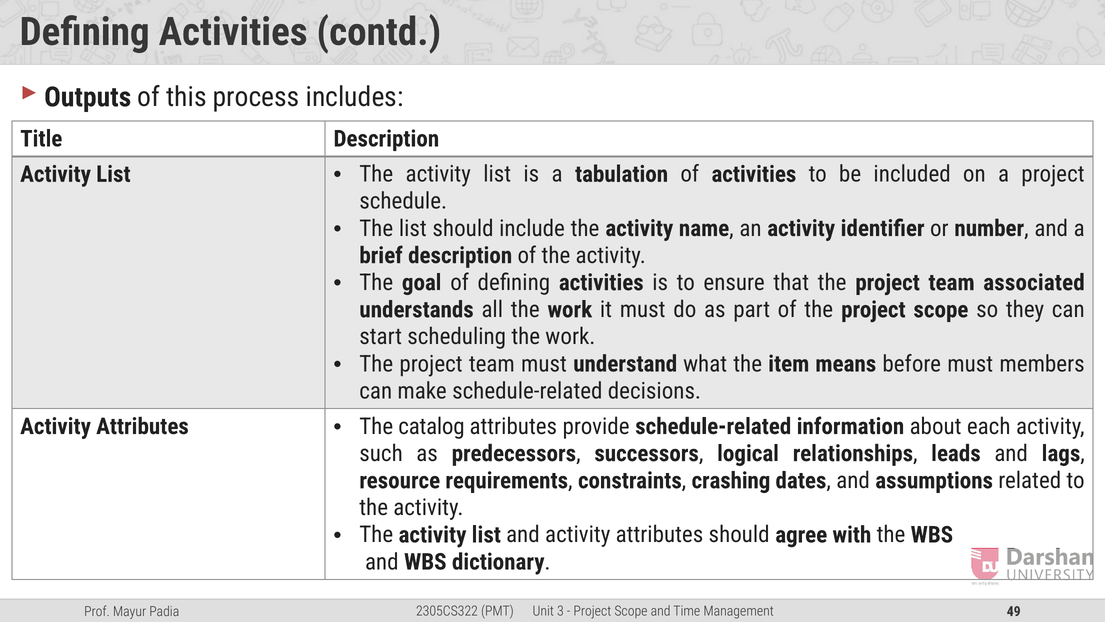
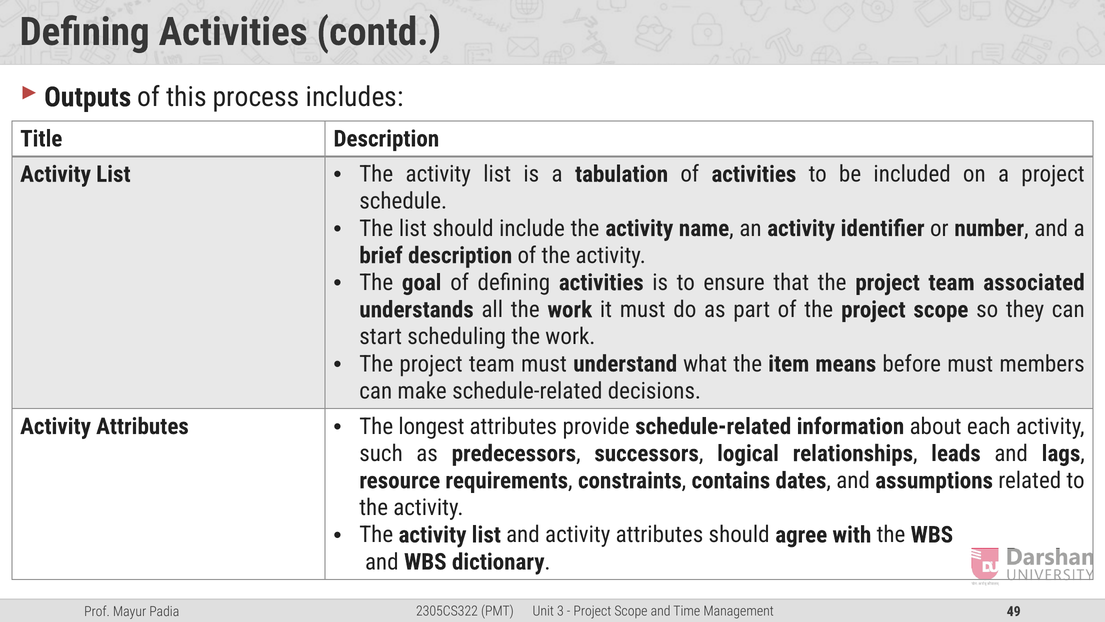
catalog: catalog -> longest
crashing: crashing -> contains
